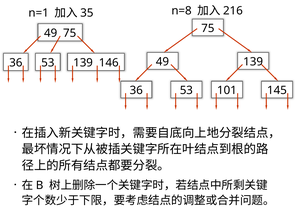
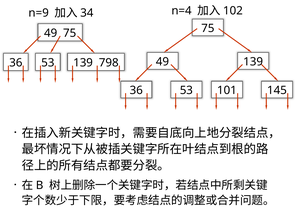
n=8: n=8 -> n=4
216: 216 -> 102
n=1: n=1 -> n=9
35: 35 -> 34
146: 146 -> 798
